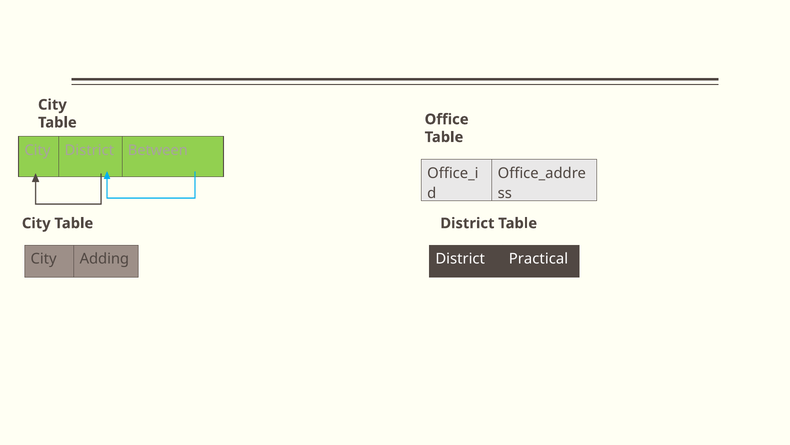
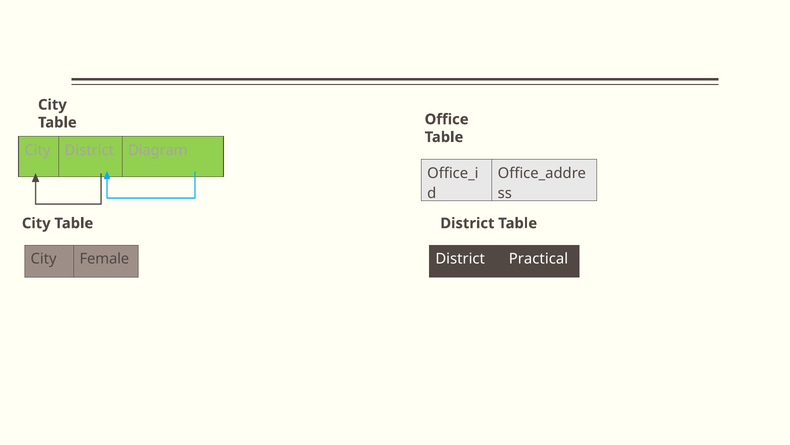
Between: Between -> Diagram
Adding: Adding -> Female
